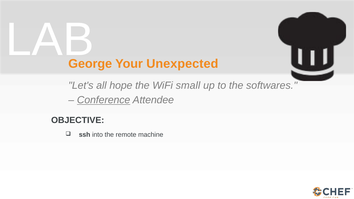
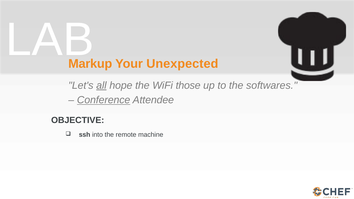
George: George -> Markup
all underline: none -> present
small: small -> those
